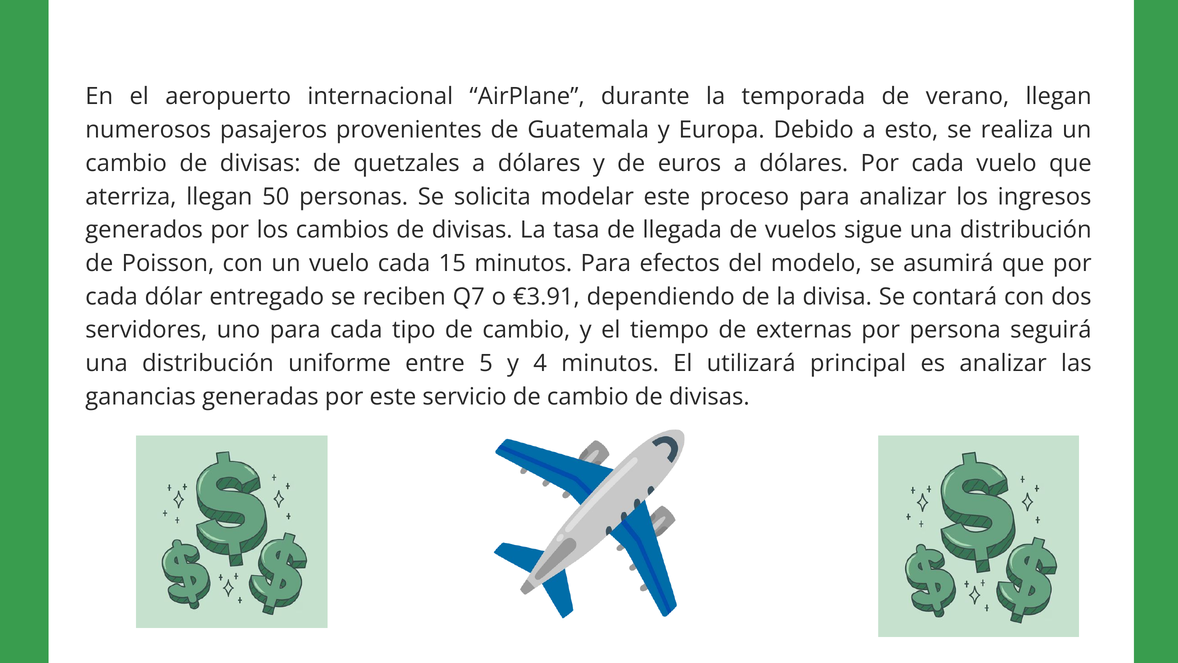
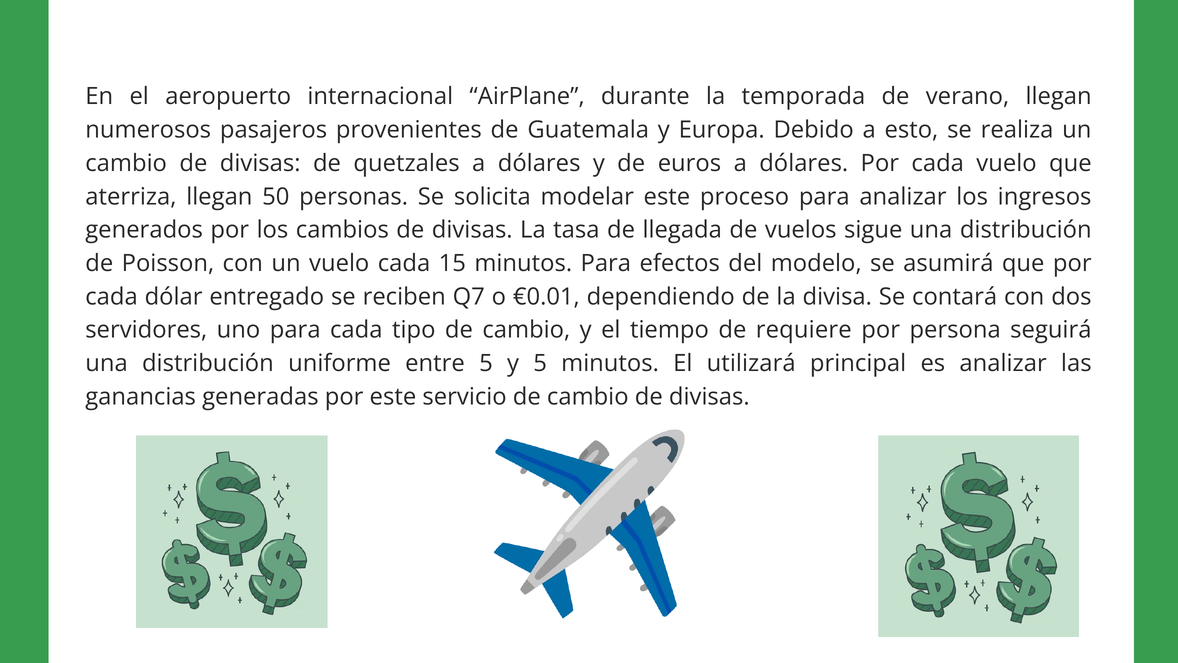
€3.91: €3.91 -> €0.01
externas: externas -> requiere
y 4: 4 -> 5
